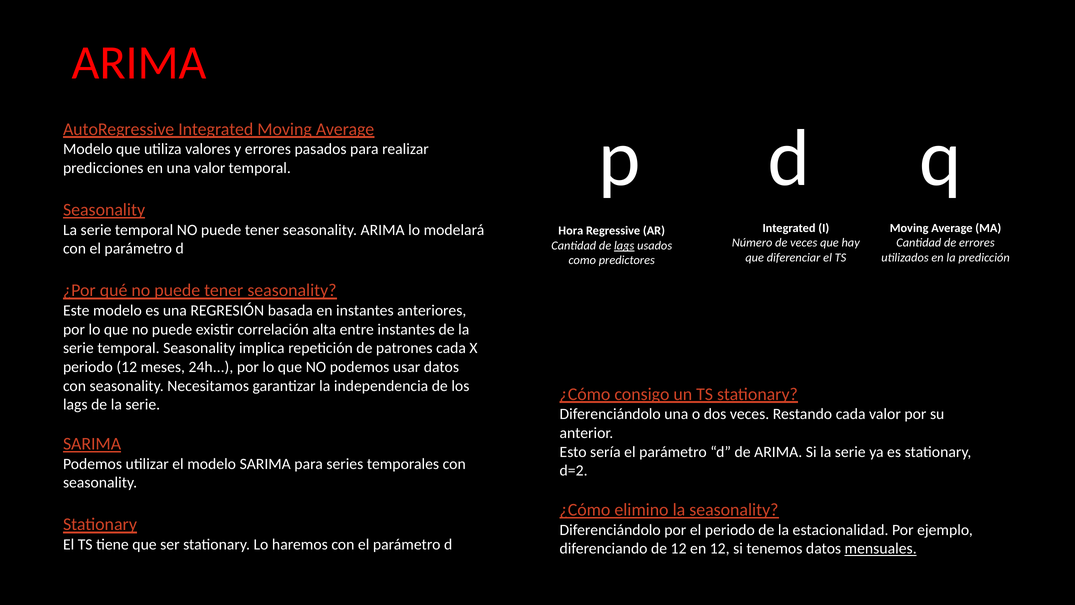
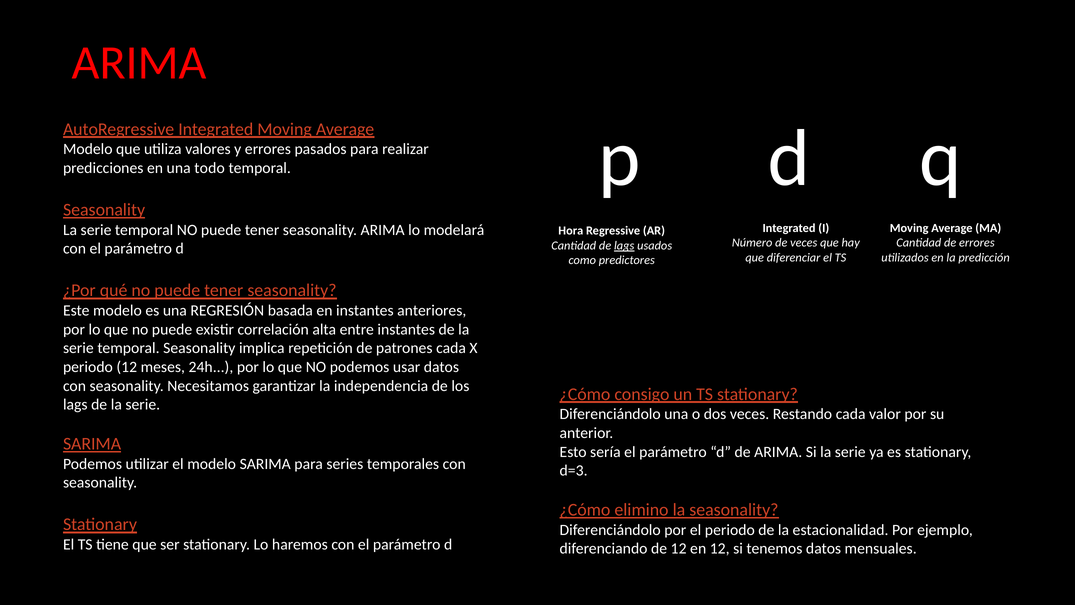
una valor: valor -> todo
d=2: d=2 -> d=3
mensuales underline: present -> none
